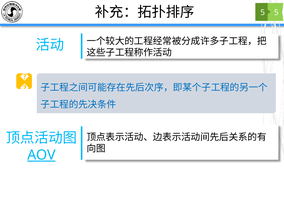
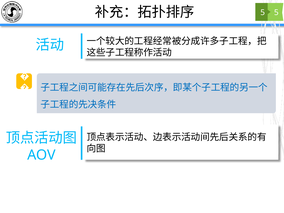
AOV underline: present -> none
